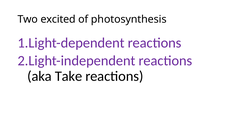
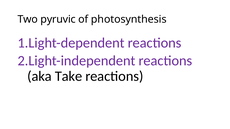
excited: excited -> pyruvic
